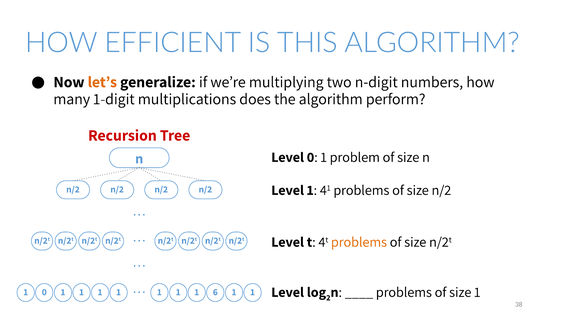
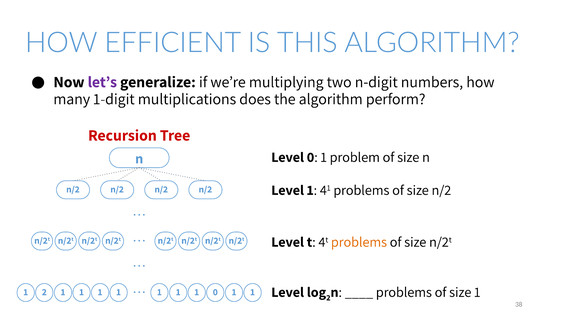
let’s colour: orange -> purple
1 0: 0 -> 2
1 6: 6 -> 0
